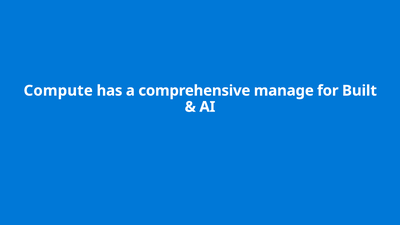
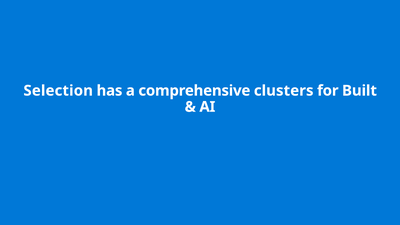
Compute: Compute -> Selection
manage: manage -> clusters
